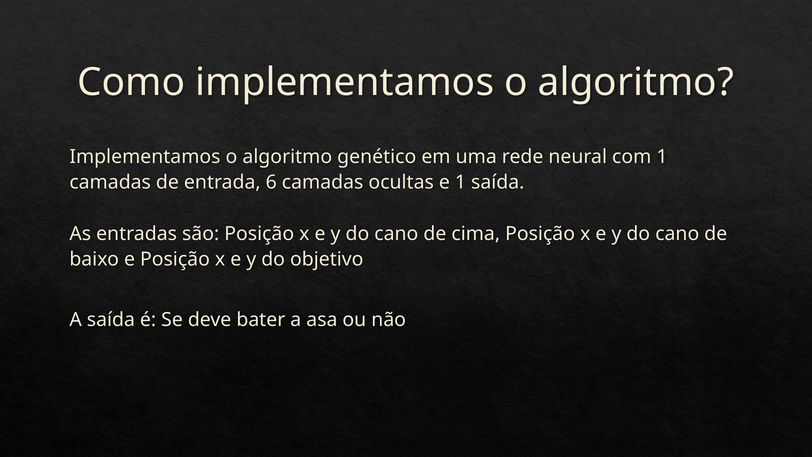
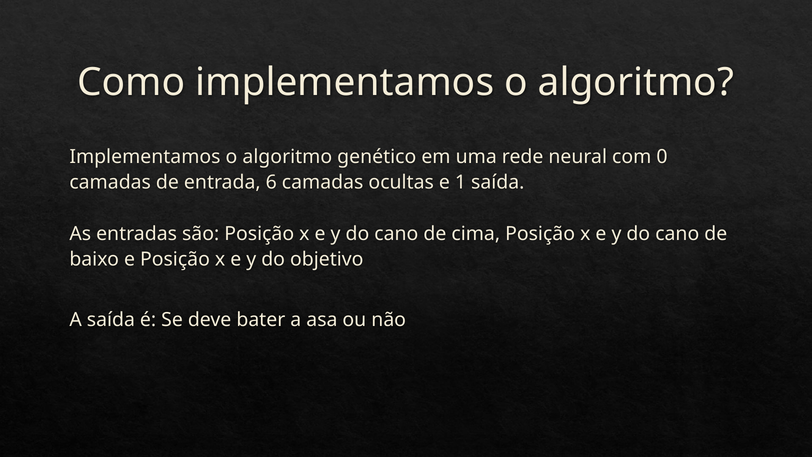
com 1: 1 -> 0
